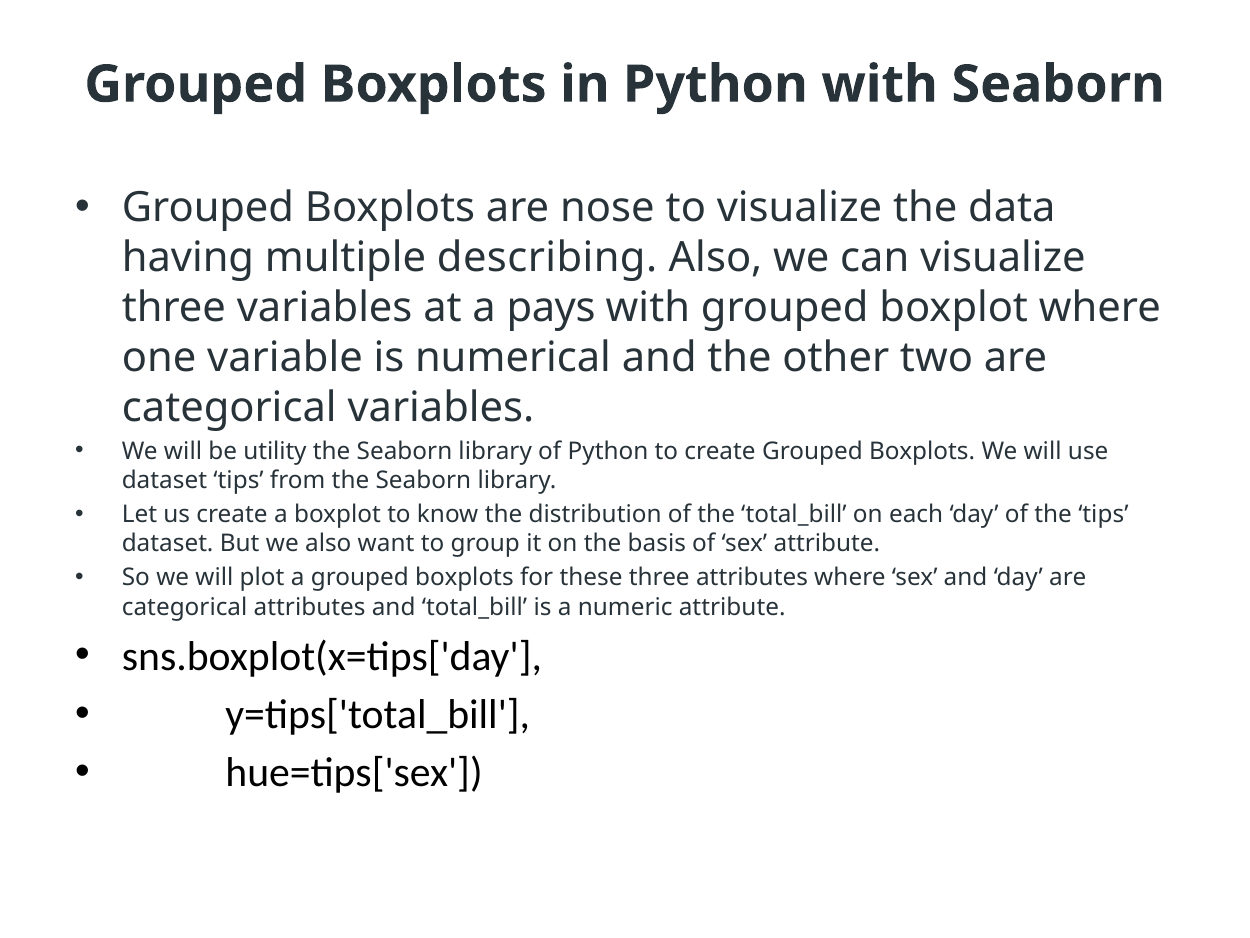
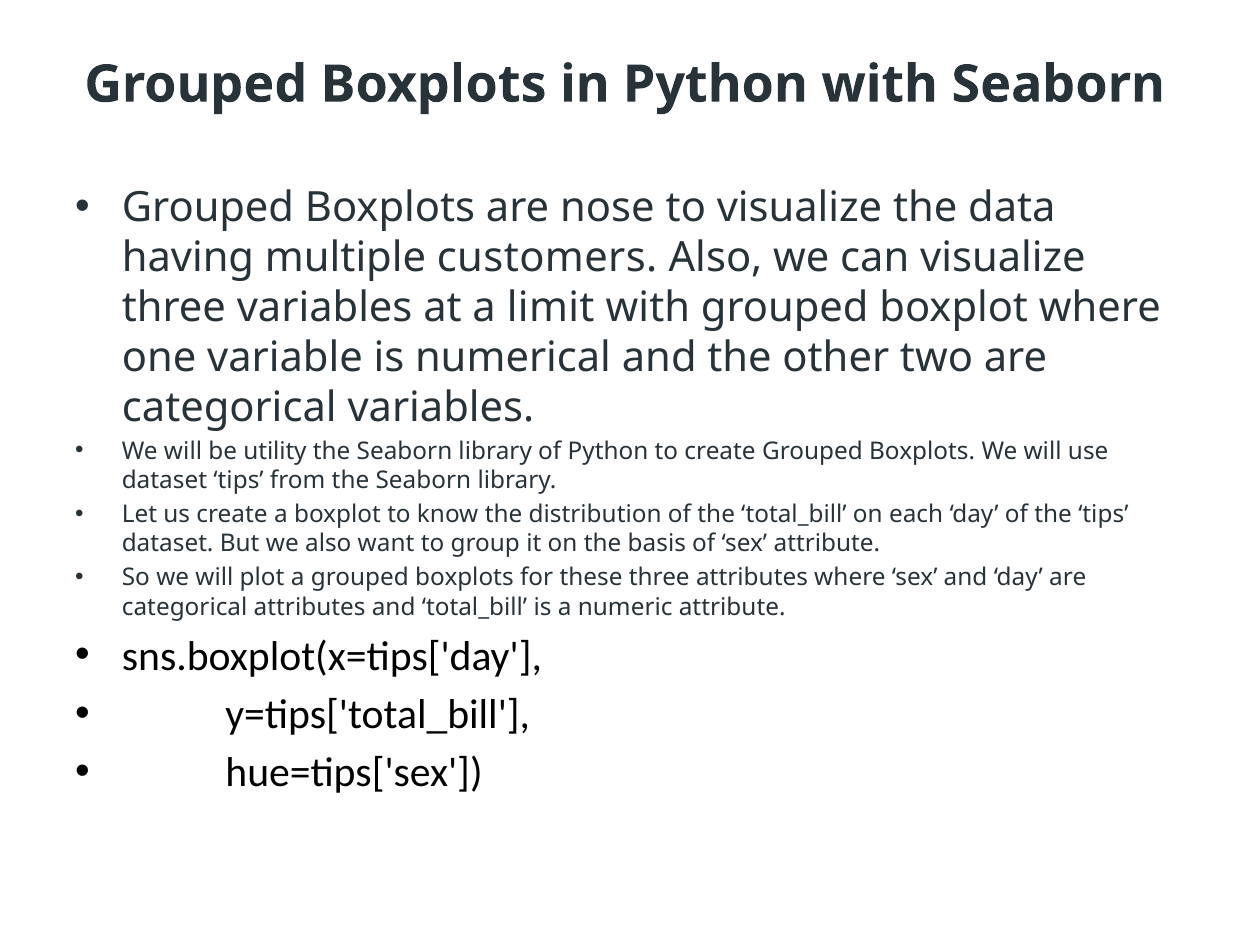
describing: describing -> customers
pays: pays -> limit
